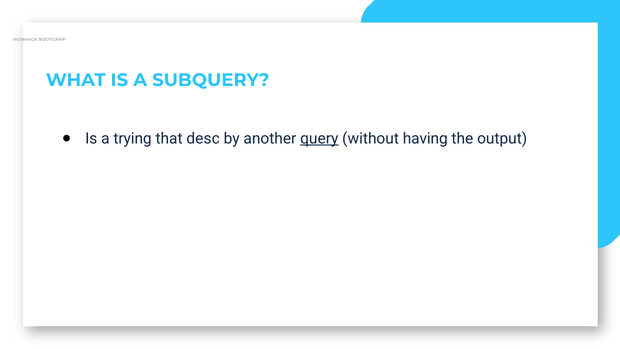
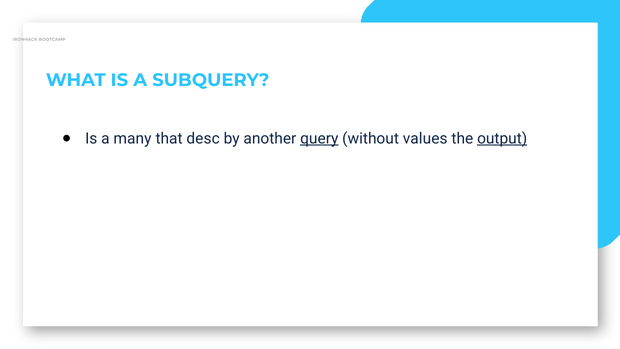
trying: trying -> many
having: having -> values
output underline: none -> present
